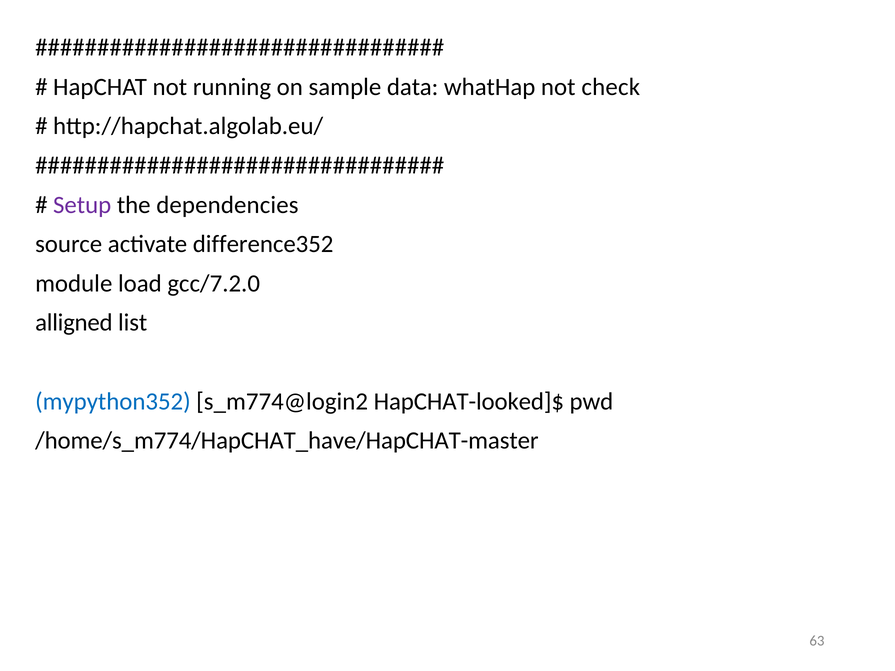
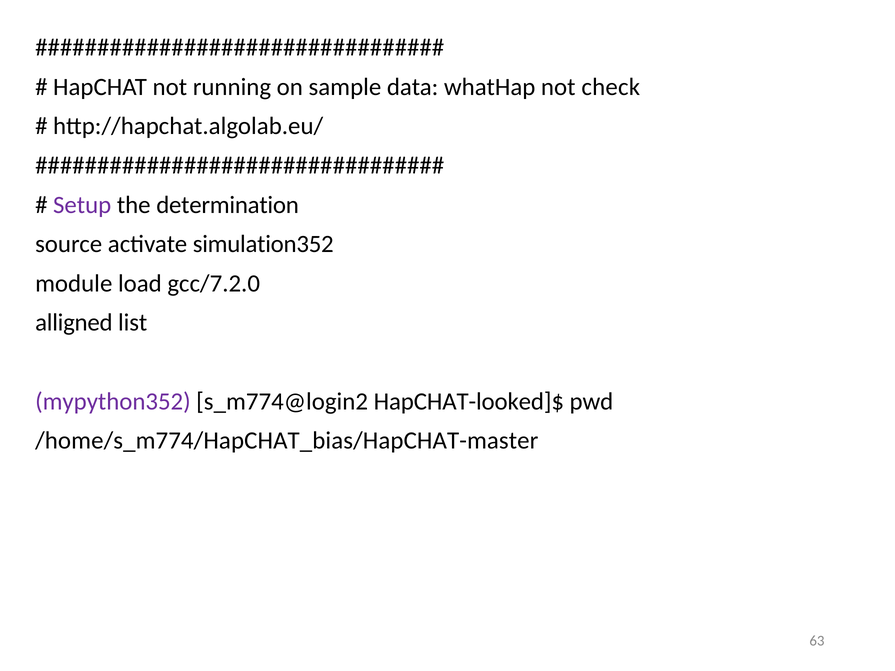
dependencies: dependencies -> determination
difference352: difference352 -> simulation352
mypython352 colour: blue -> purple
/home/s_m774/HapCHAT_have/HapCHAT-master: /home/s_m774/HapCHAT_have/HapCHAT-master -> /home/s_m774/HapCHAT_bias/HapCHAT-master
